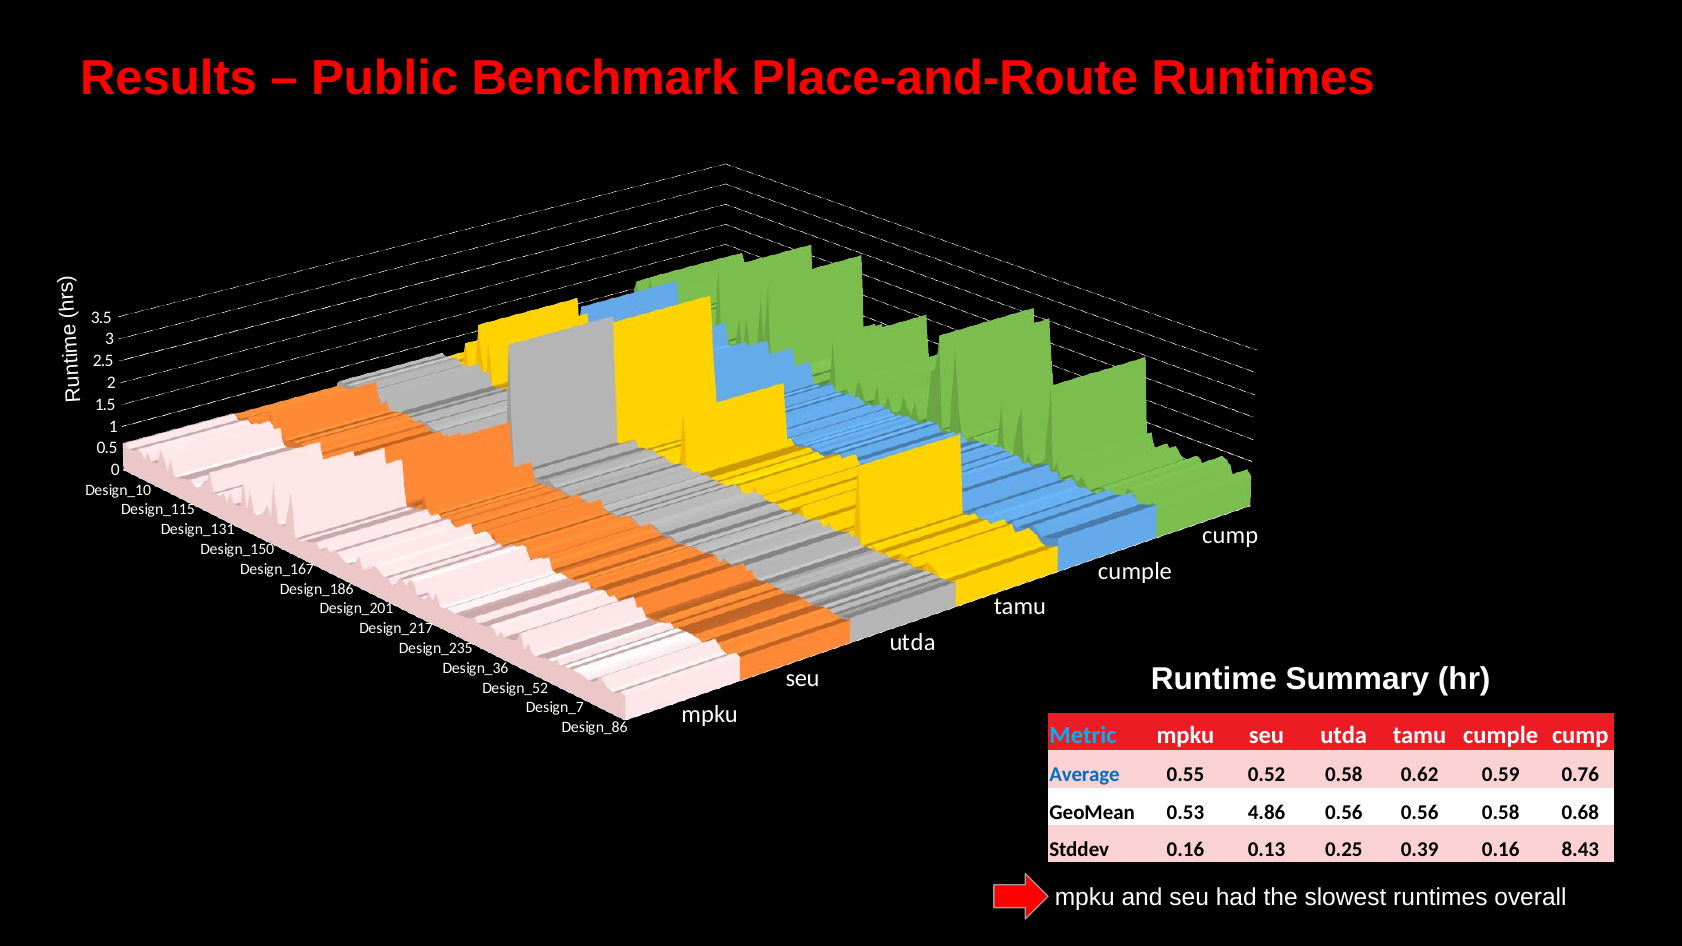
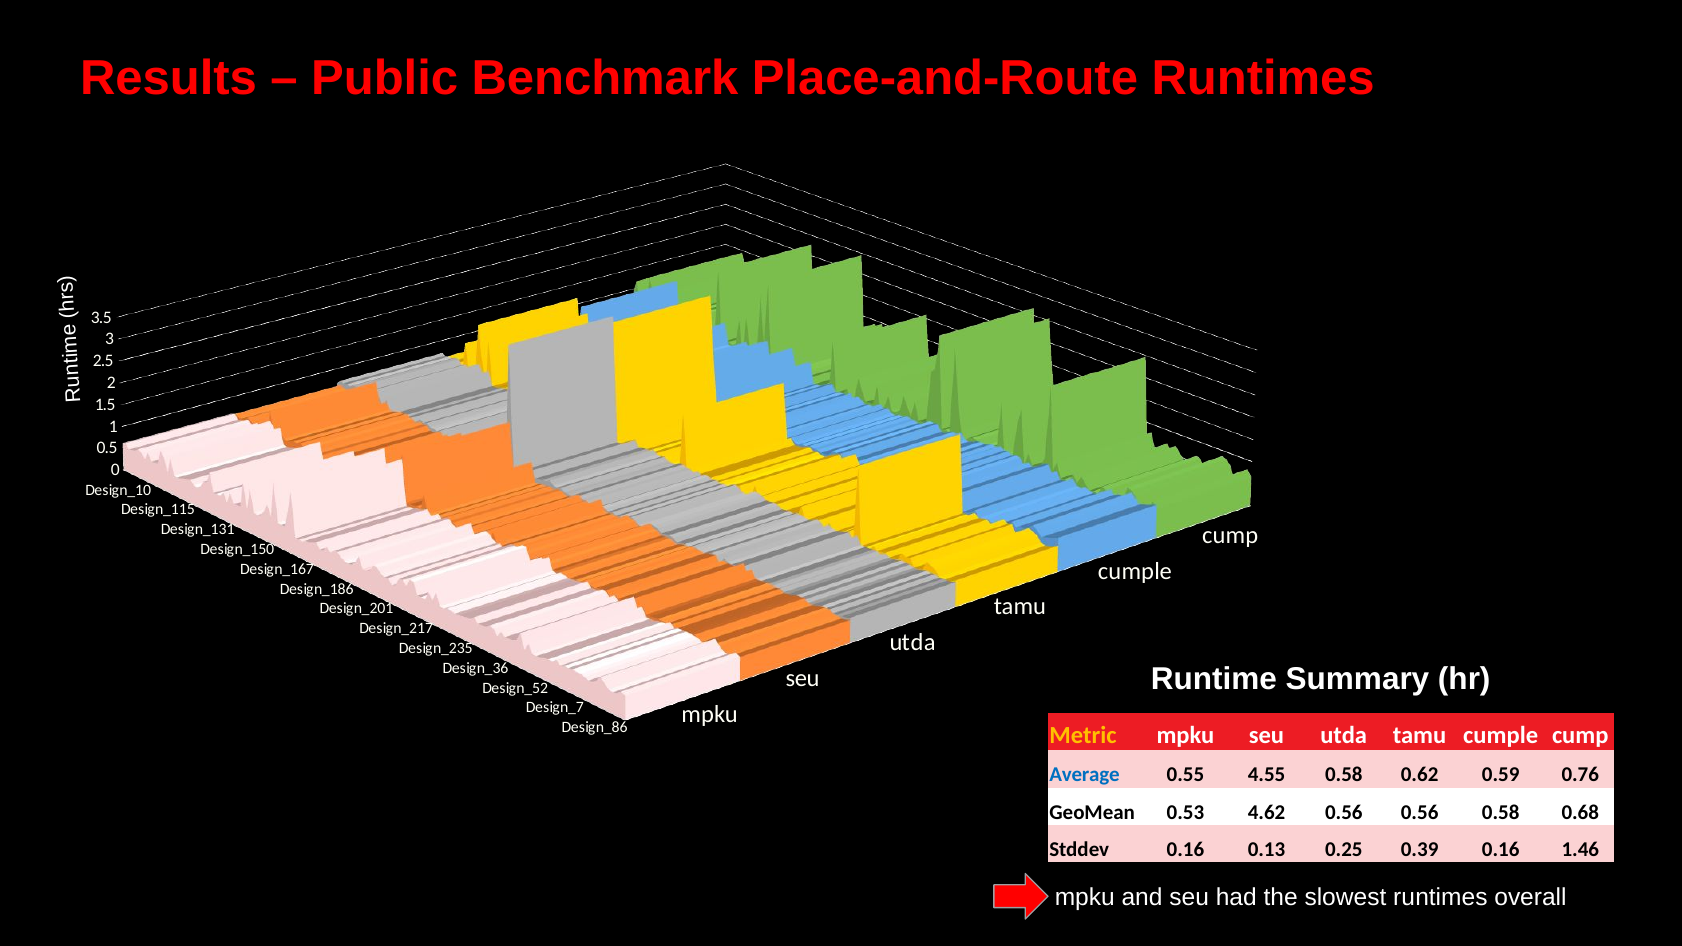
Metric colour: light blue -> yellow
0.52: 0.52 -> 4.55
4.86: 4.86 -> 4.62
8.43: 8.43 -> 1.46
